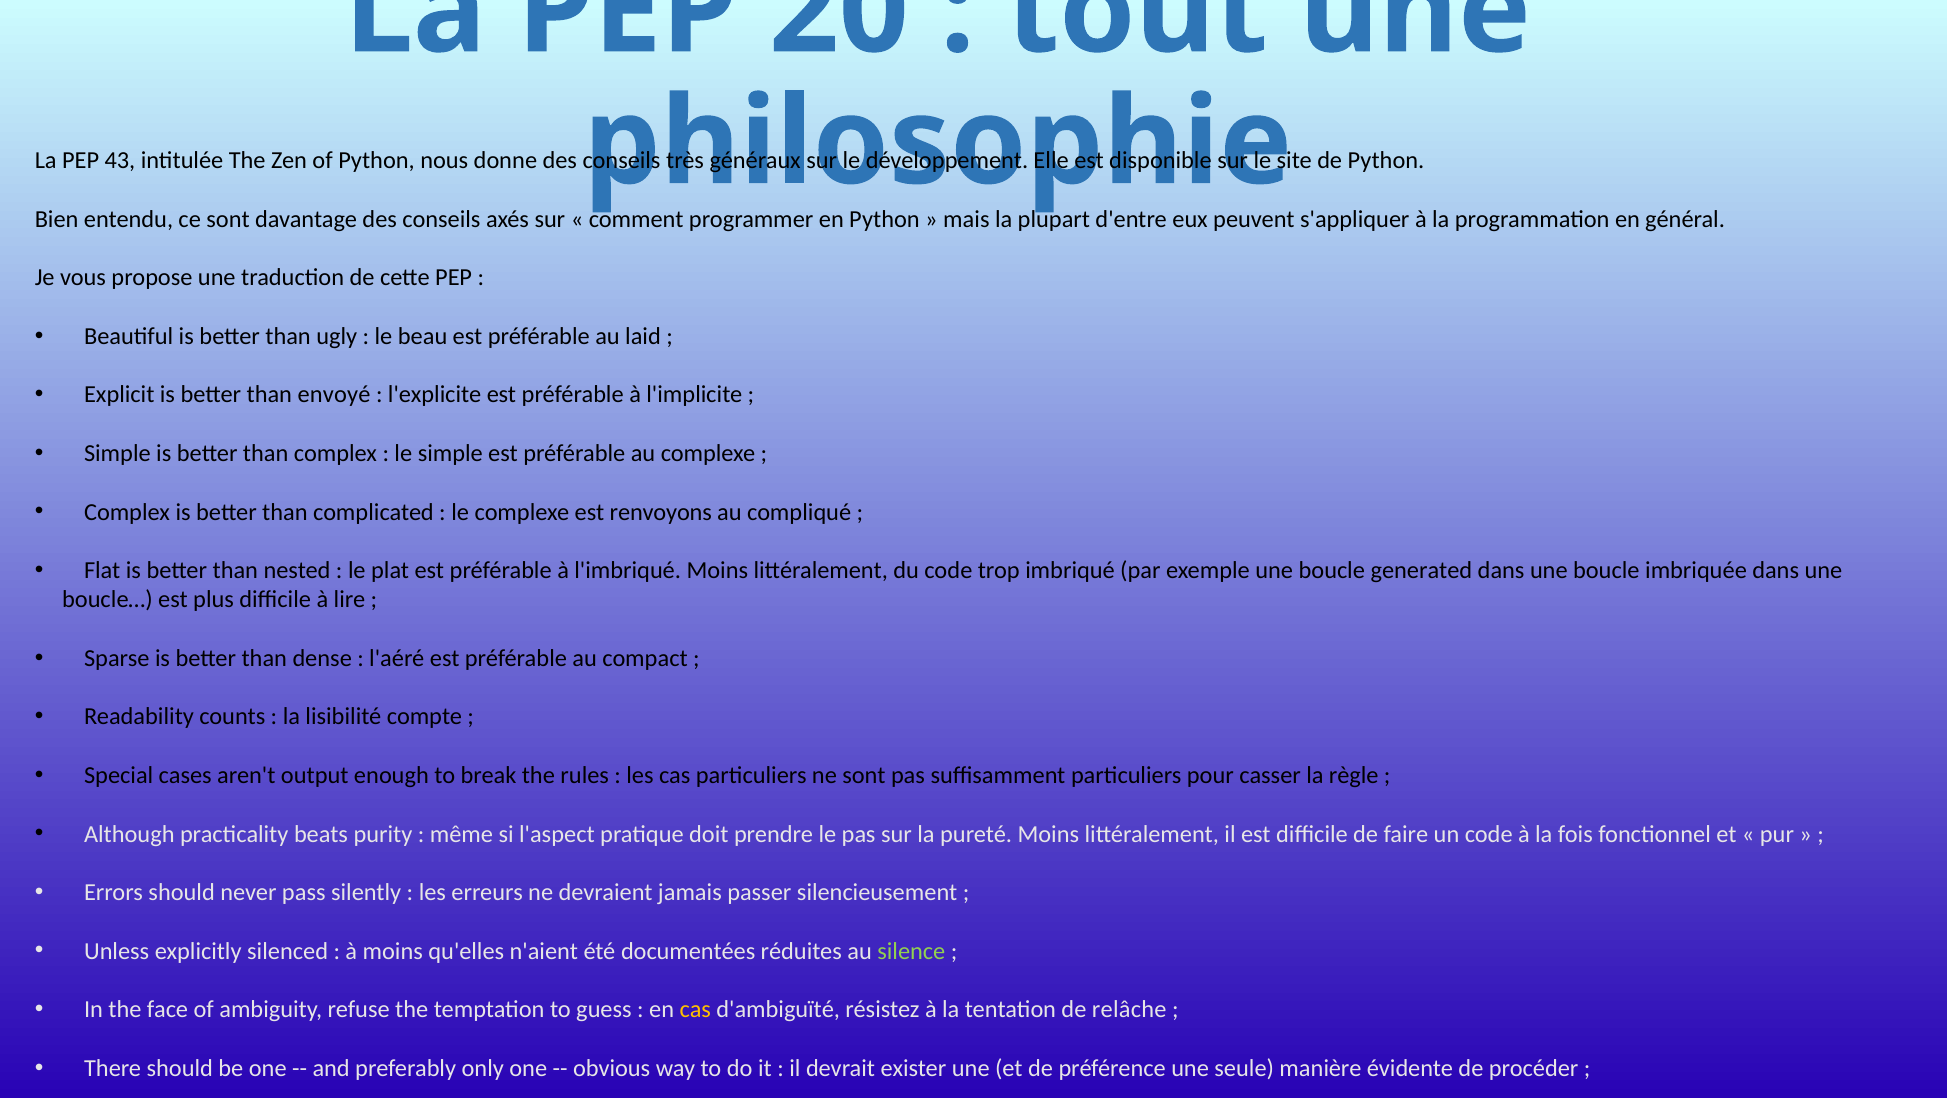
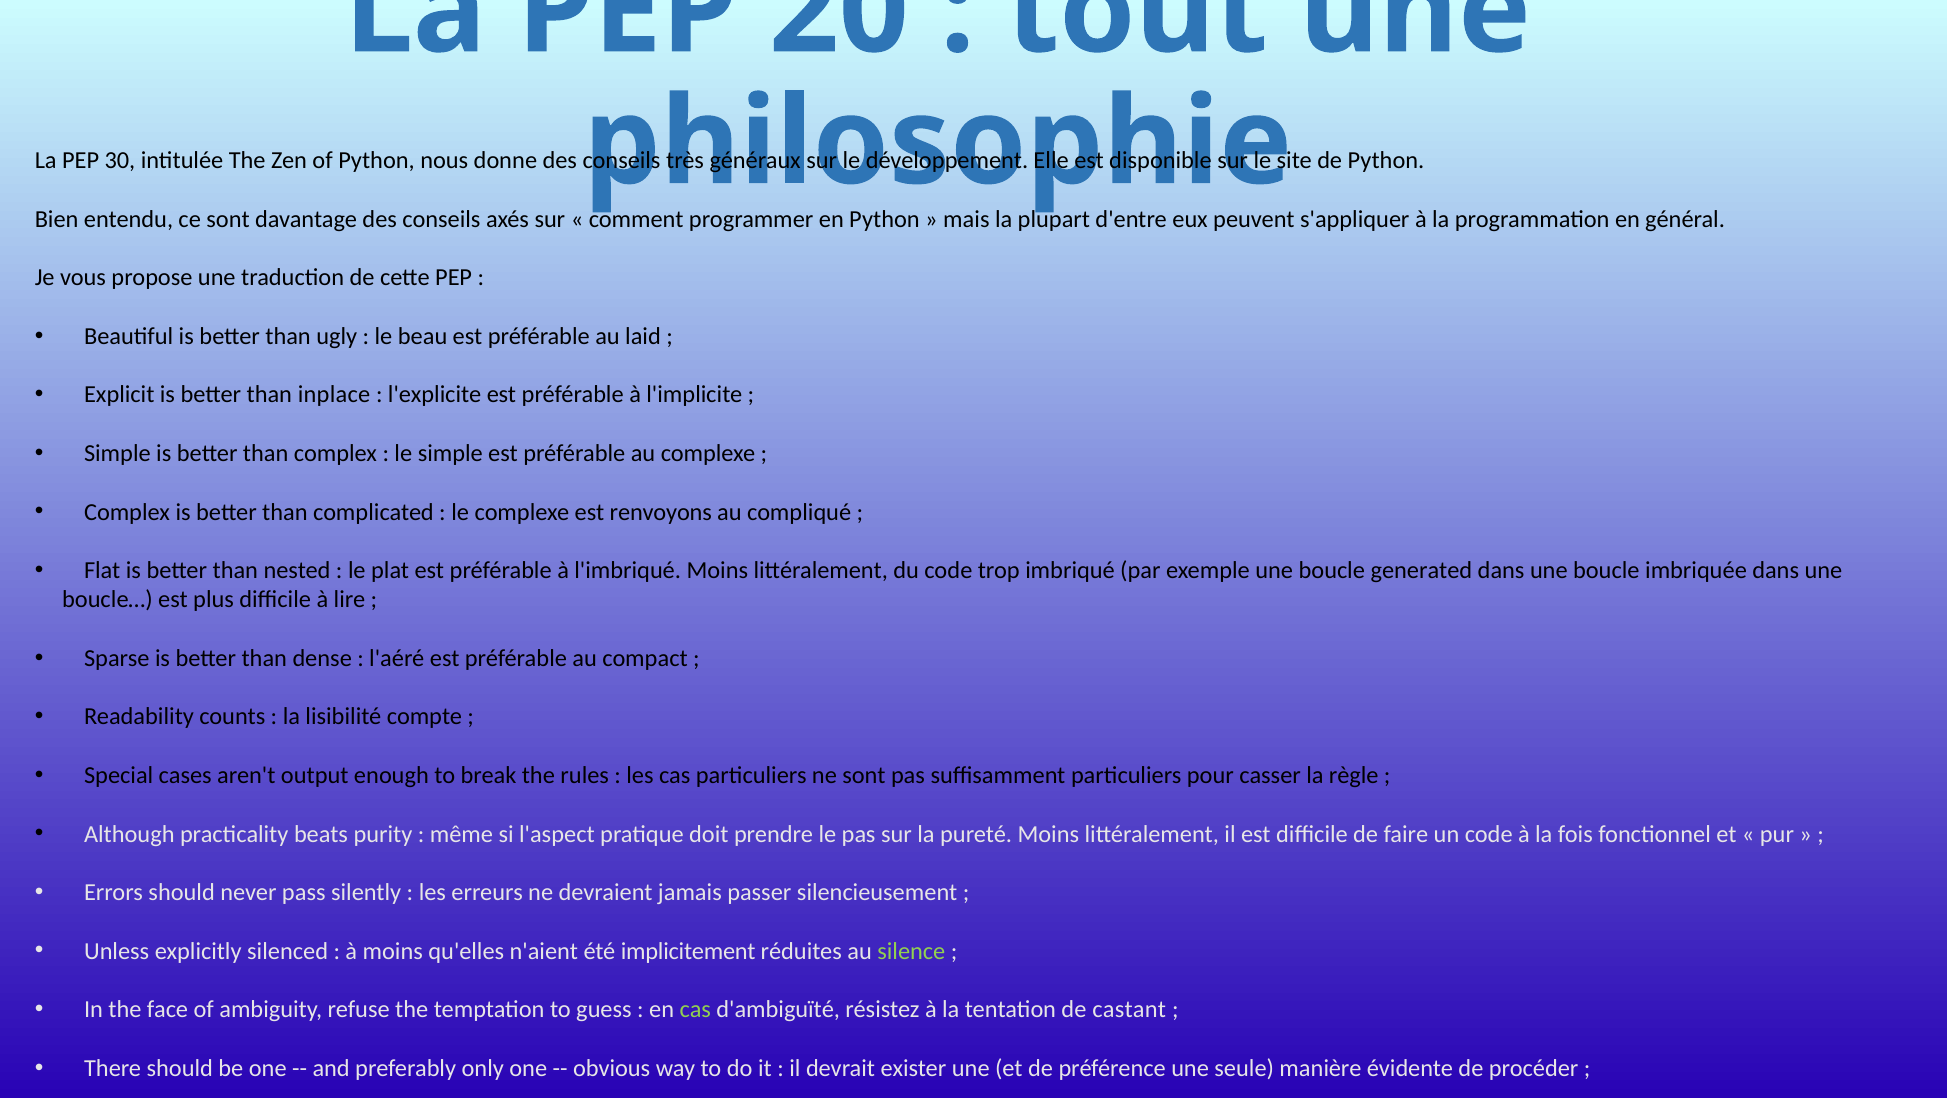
43: 43 -> 30
envoyé: envoyé -> inplace
documentées: documentées -> implicitement
cas at (695, 1010) colour: yellow -> light green
relâche: relâche -> castant
